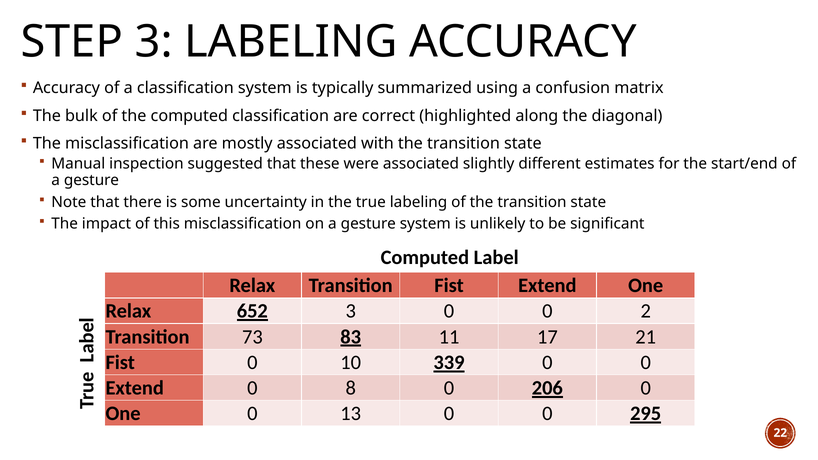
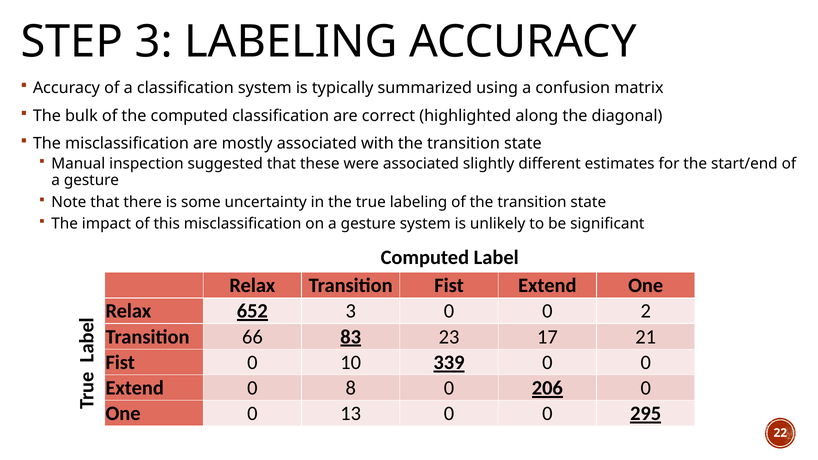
73: 73 -> 66
11: 11 -> 23
